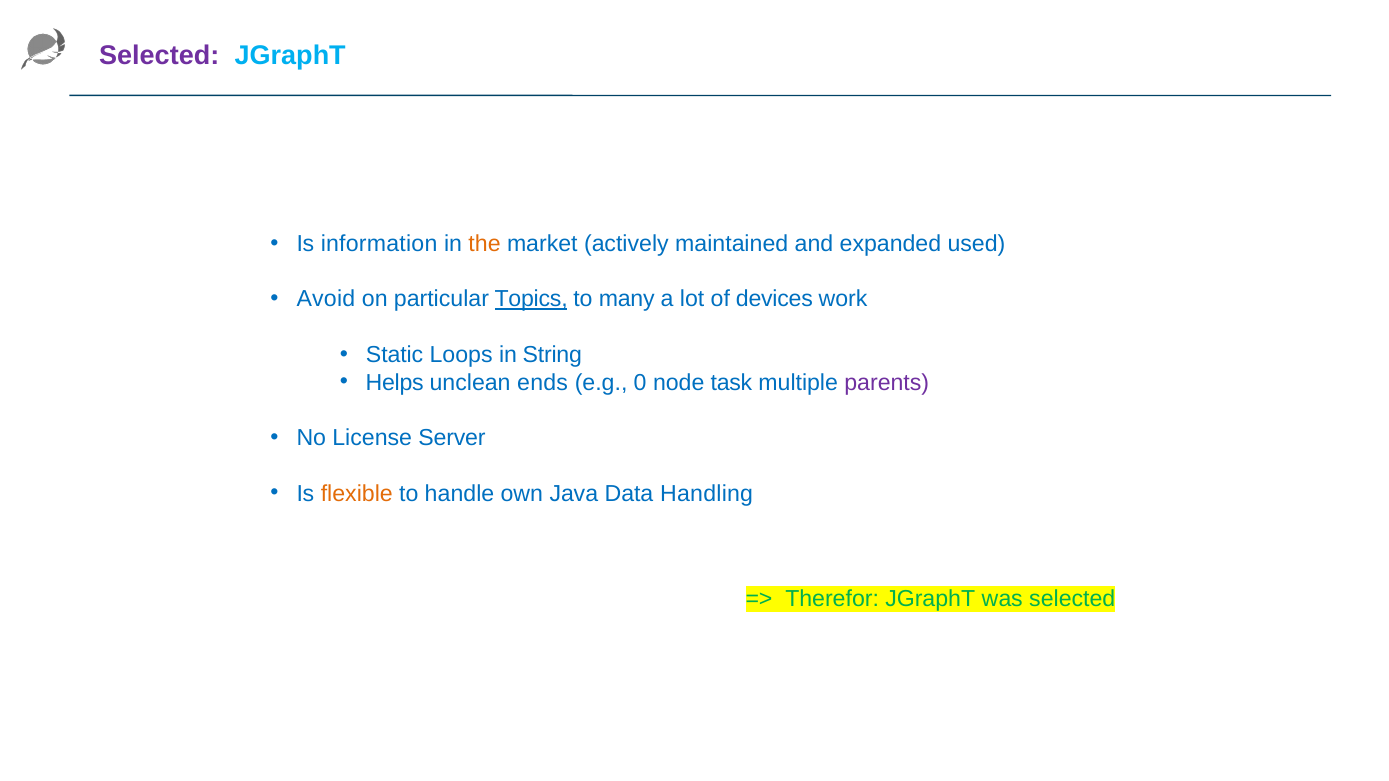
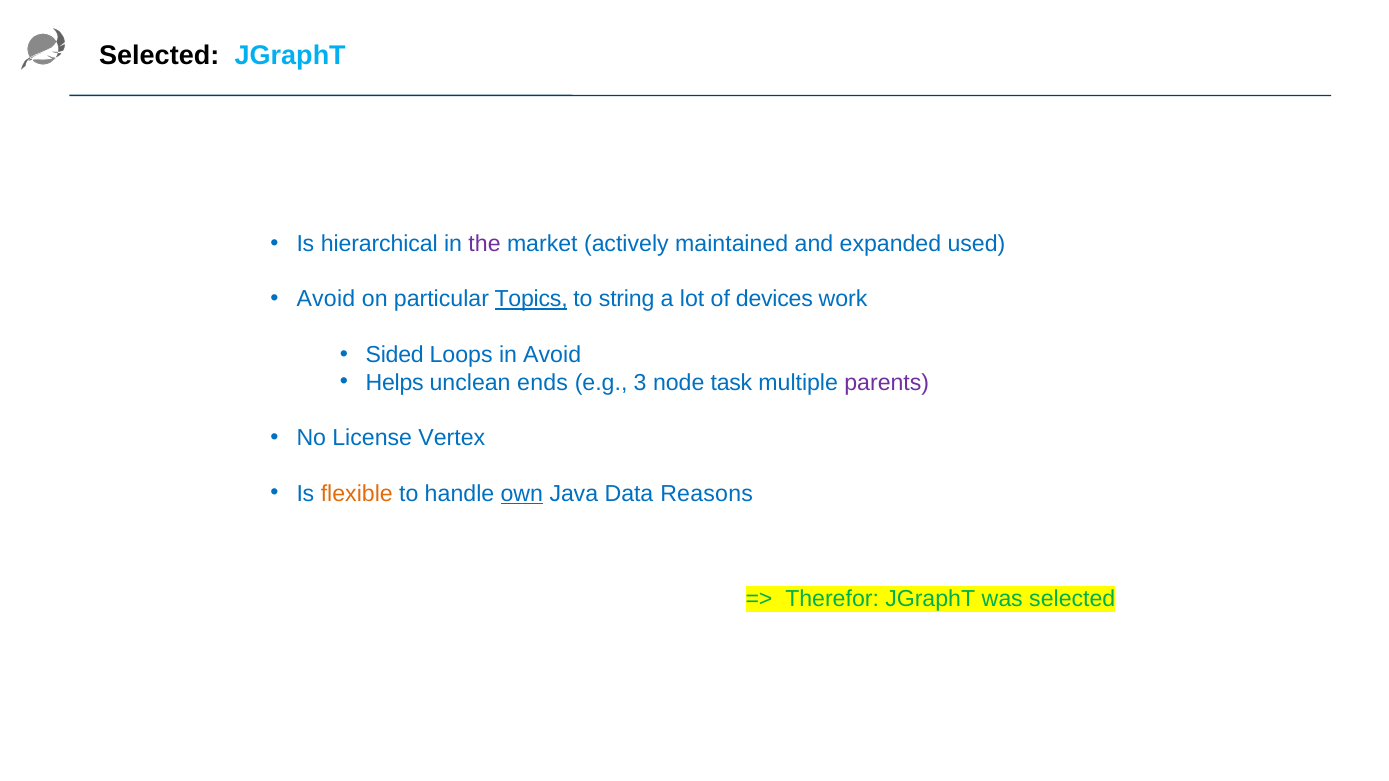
Selected at (159, 56) colour: purple -> black
information: information -> hierarchical
the colour: orange -> purple
many: many -> string
Static: Static -> Sided
in String: String -> Avoid
0: 0 -> 3
Server: Server -> Vertex
own underline: none -> present
Handling: Handling -> Reasons
